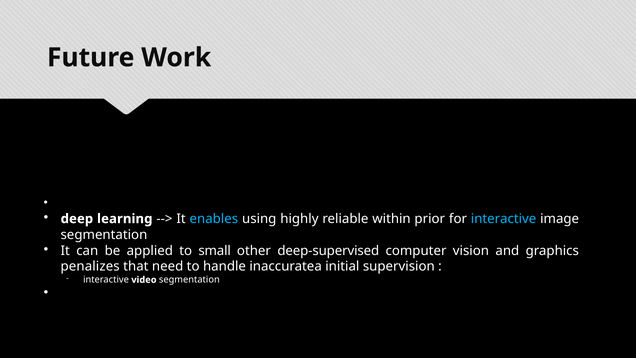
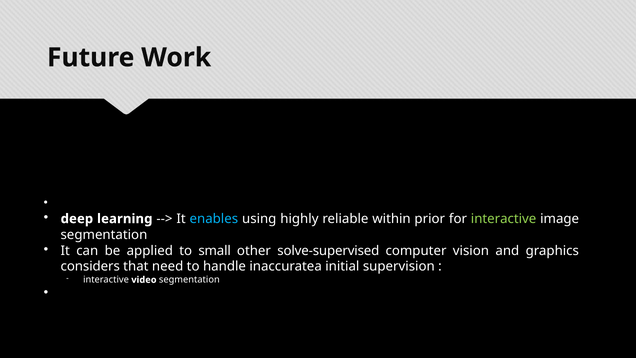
interactive at (504, 219) colour: light blue -> light green
deep-supervised: deep-supervised -> solve-supervised
penalizes: penalizes -> considers
